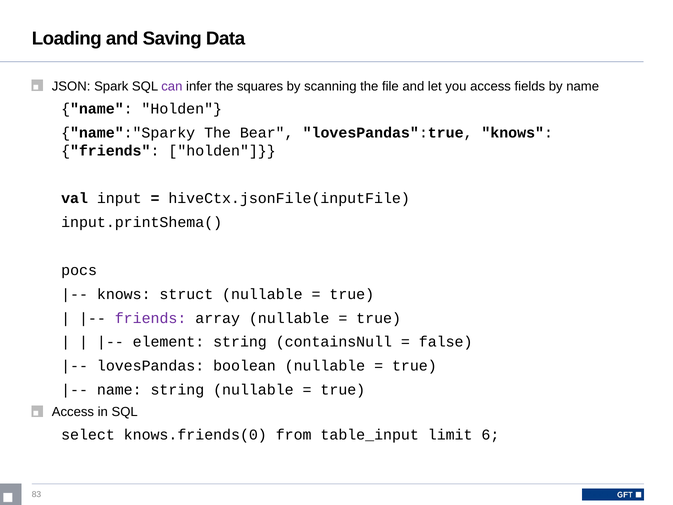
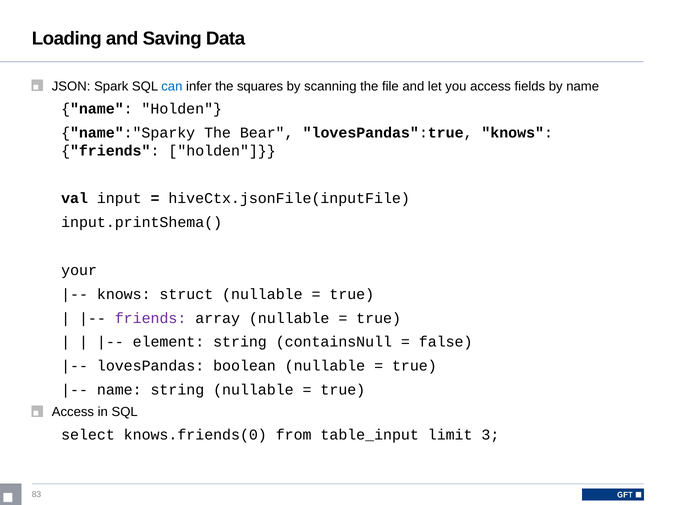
can colour: purple -> blue
pocs: pocs -> your
6: 6 -> 3
